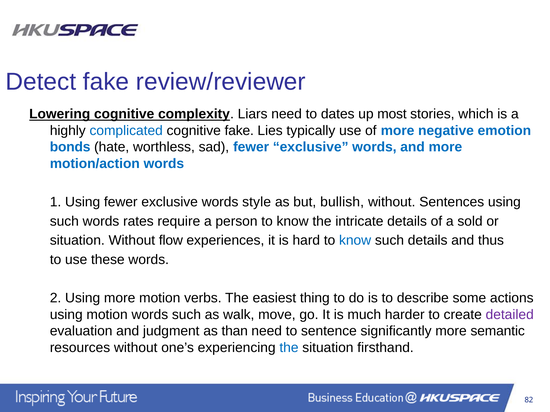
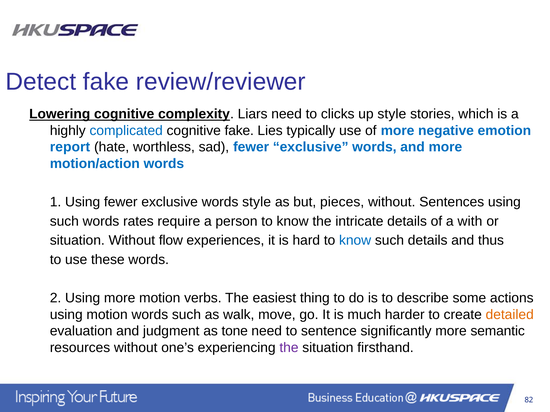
dates: dates -> clicks
up most: most -> style
bonds: bonds -> report
bullish: bullish -> pieces
sold: sold -> with
detailed colour: purple -> orange
than: than -> tone
the at (289, 348) colour: blue -> purple
